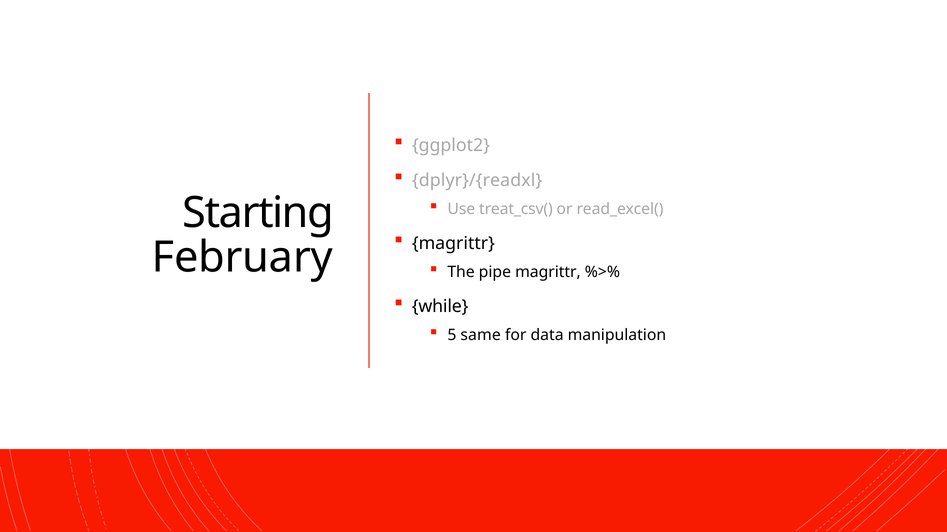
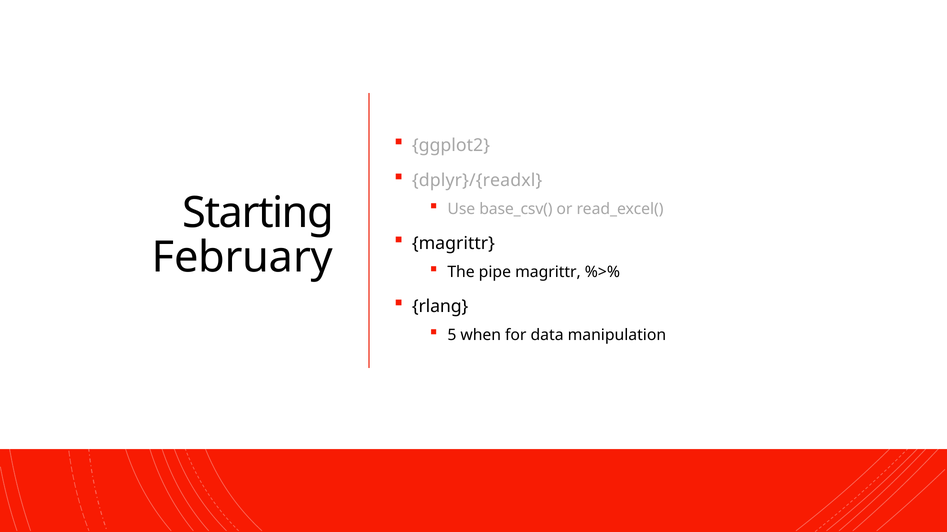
treat_csv(: treat_csv( -> base_csv(
while: while -> rlang
same: same -> when
